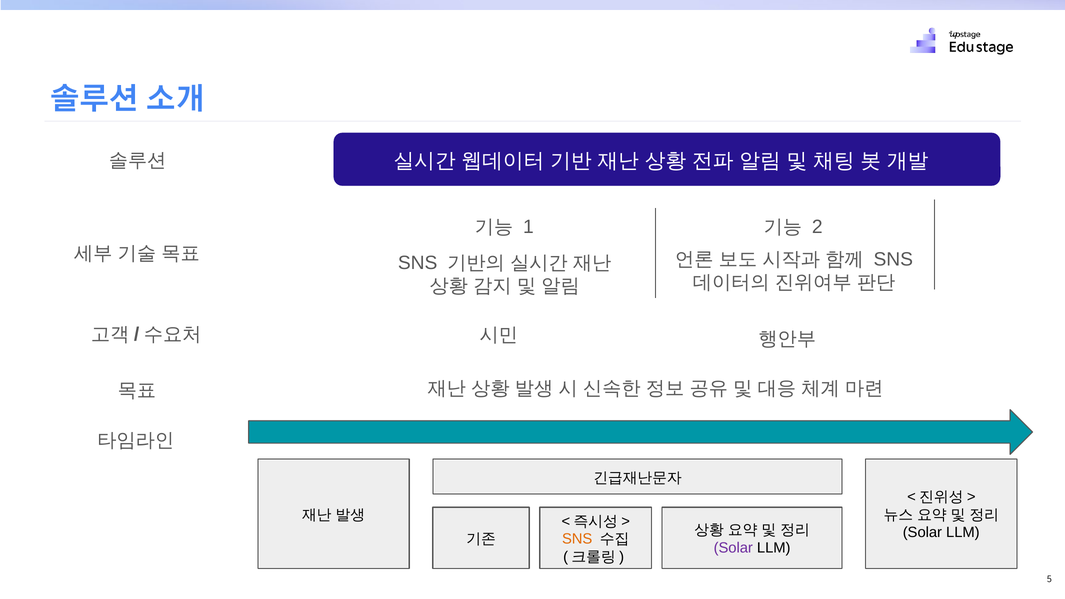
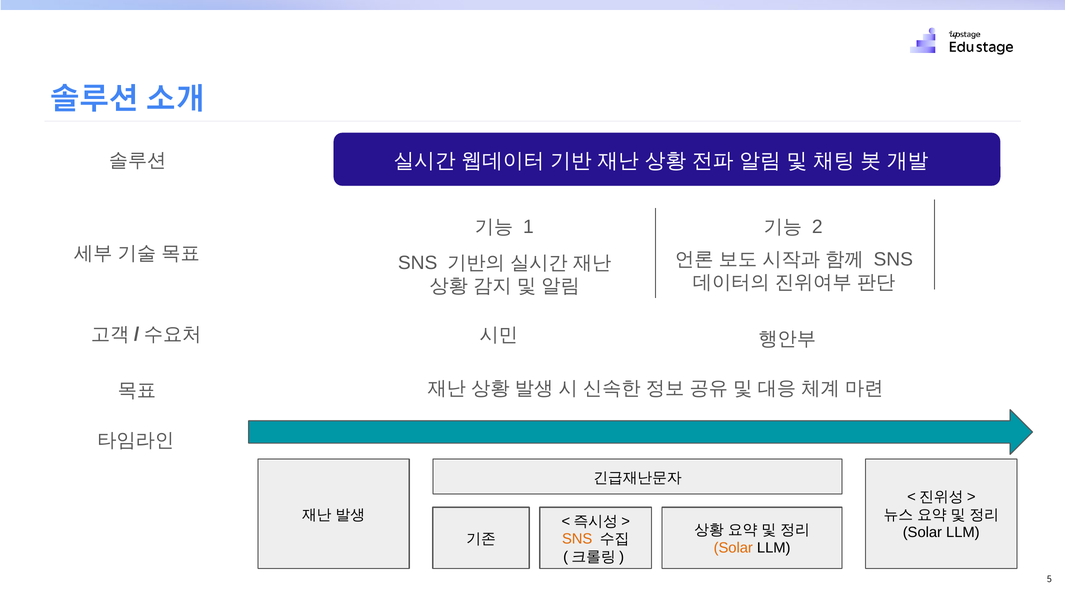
Solar at (733, 548) colour: purple -> orange
